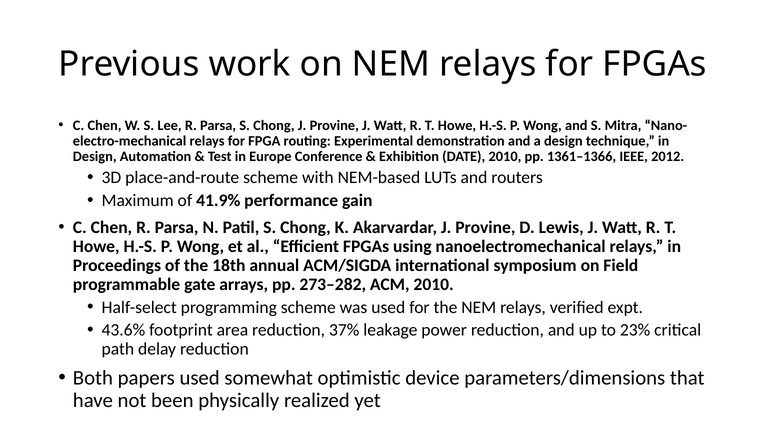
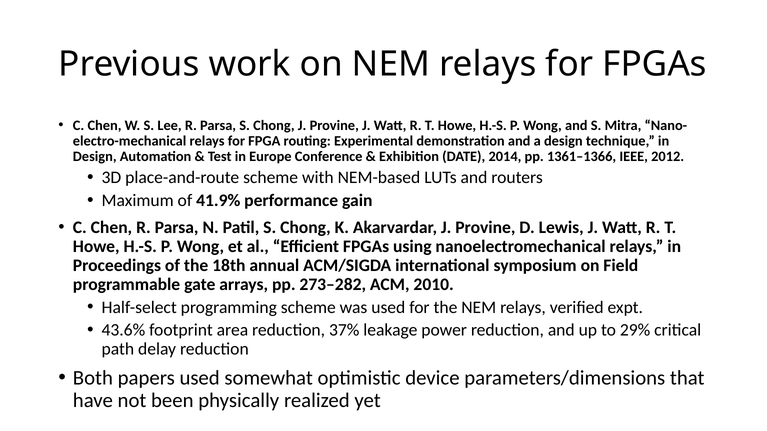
DATE 2010: 2010 -> 2014
23%: 23% -> 29%
